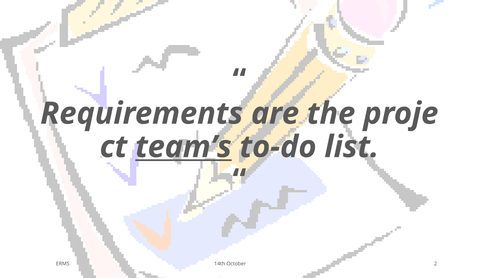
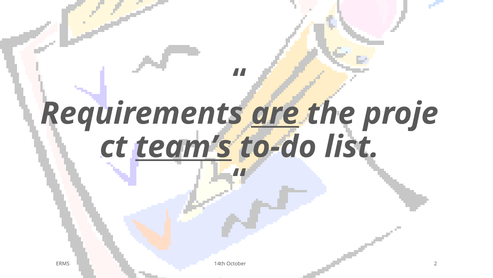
are underline: none -> present
